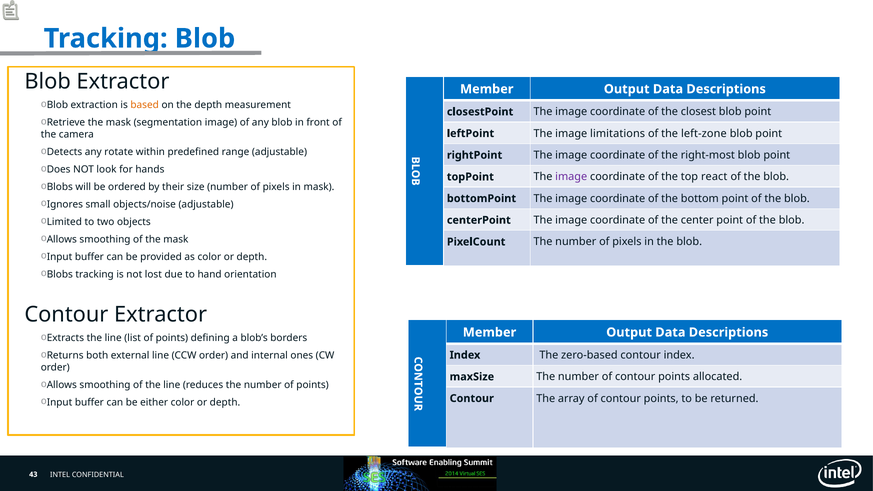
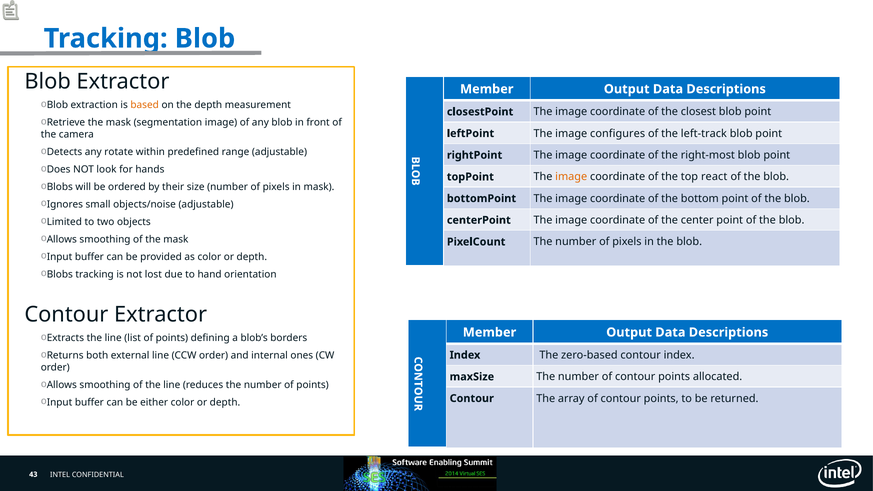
limitations: limitations -> configures
left-zone: left-zone -> left-track
image at (571, 177) colour: purple -> orange
